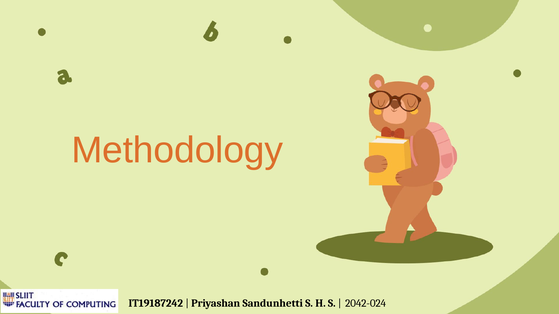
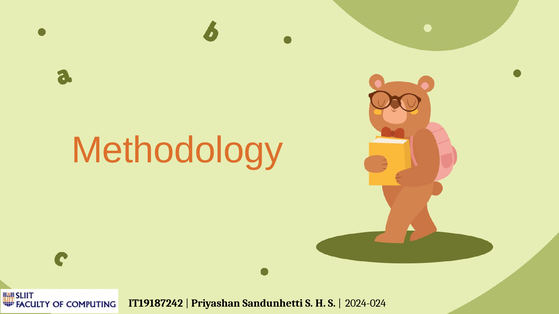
2042-024: 2042-024 -> 2024-024
